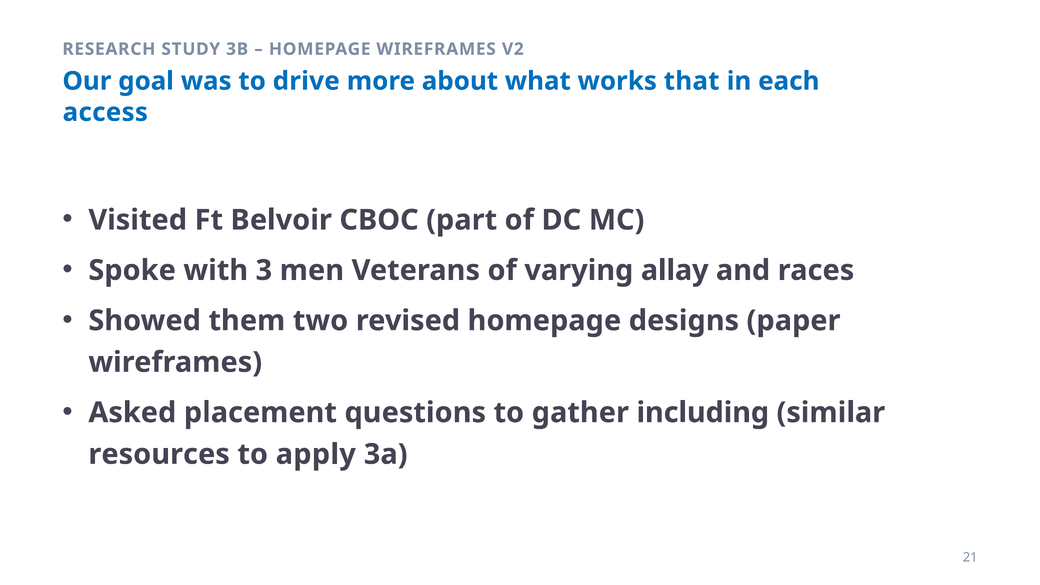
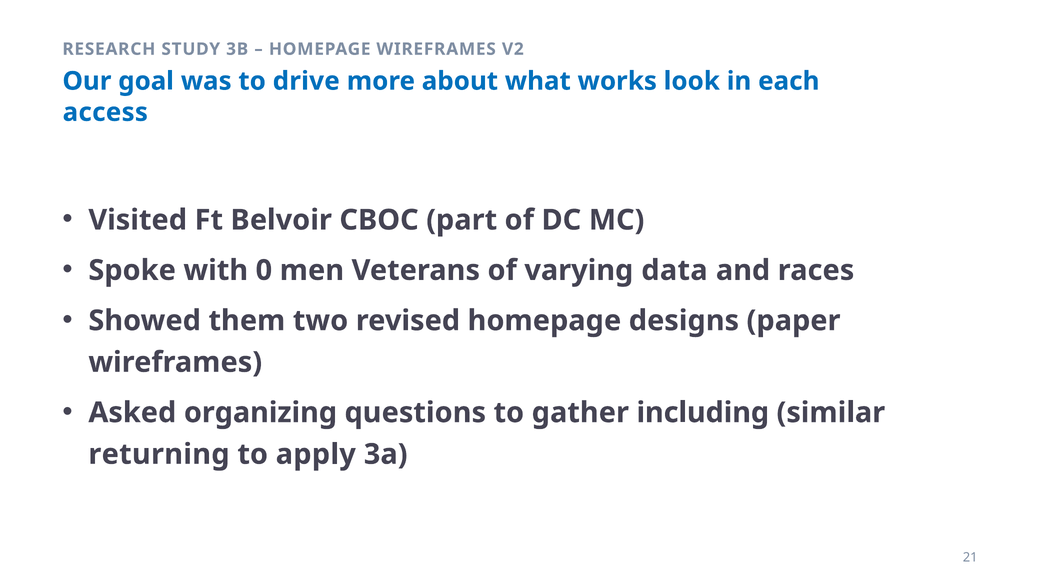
that: that -> look
3: 3 -> 0
allay: allay -> data
placement: placement -> organizing
resources: resources -> returning
